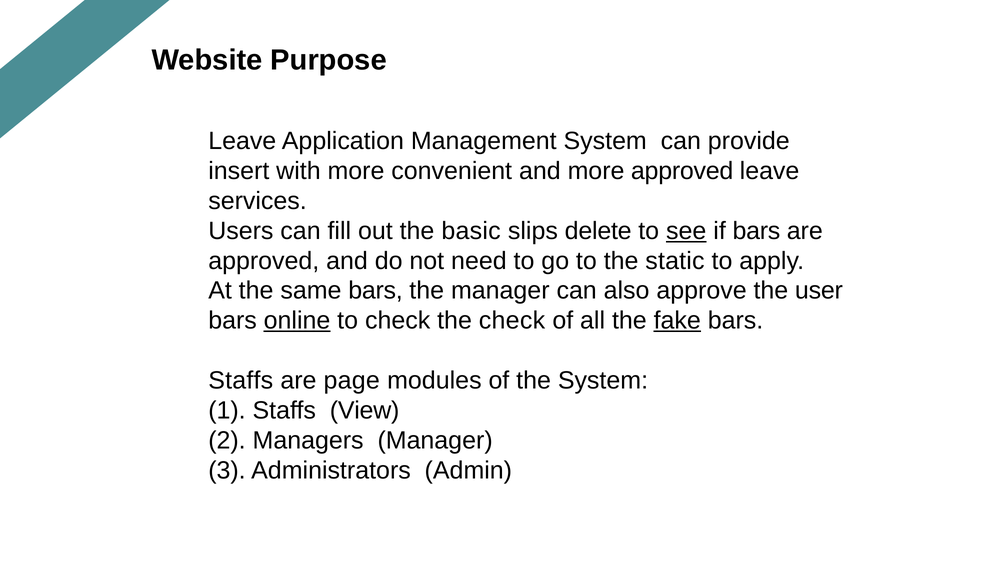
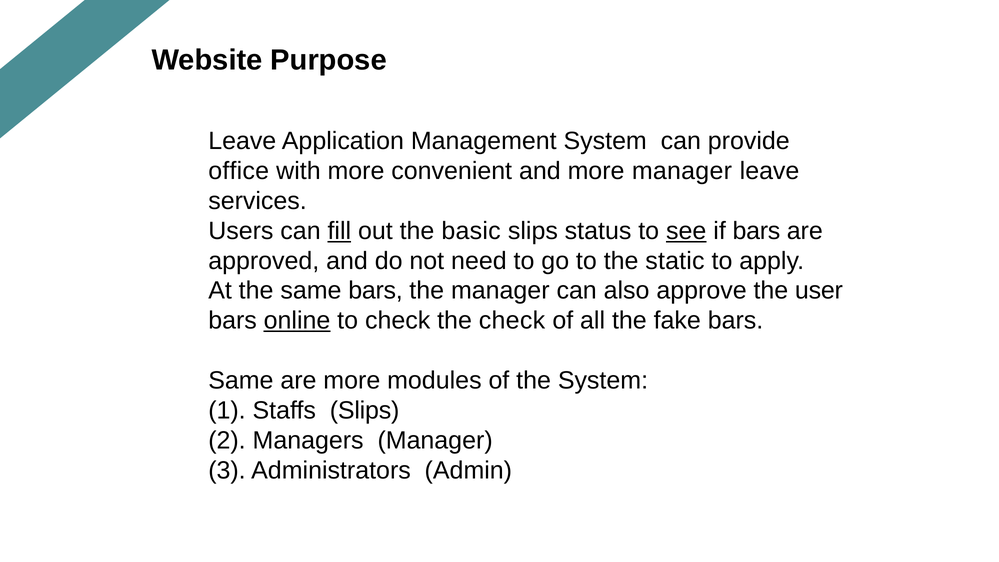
insert: insert -> office
more approved: approved -> manager
fill underline: none -> present
delete: delete -> status
fake underline: present -> none
Staffs at (241, 381): Staffs -> Same
are page: page -> more
Staffs View: View -> Slips
